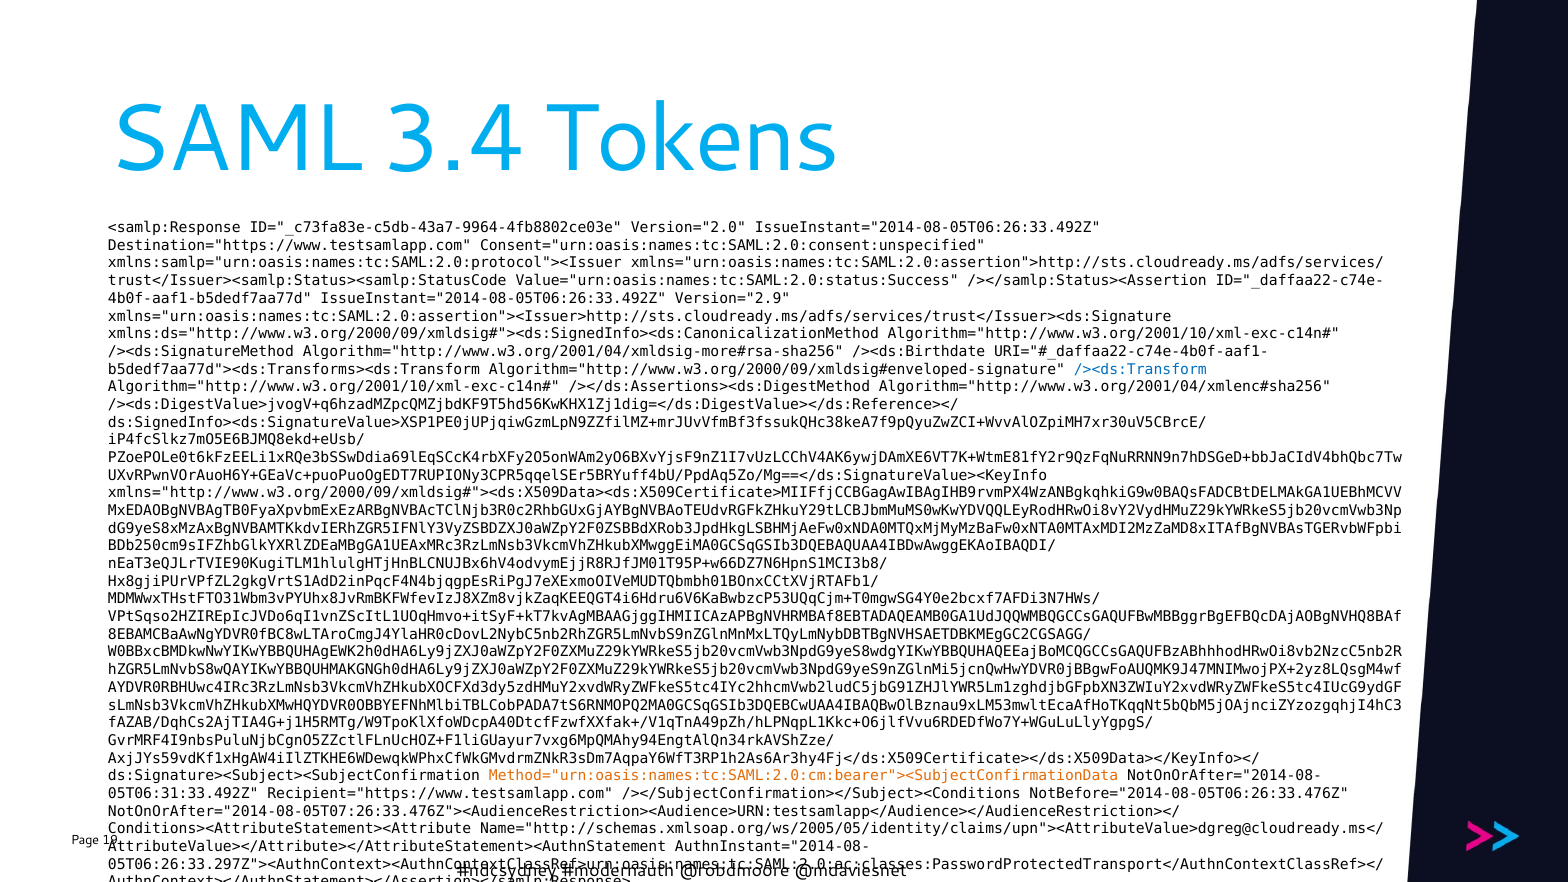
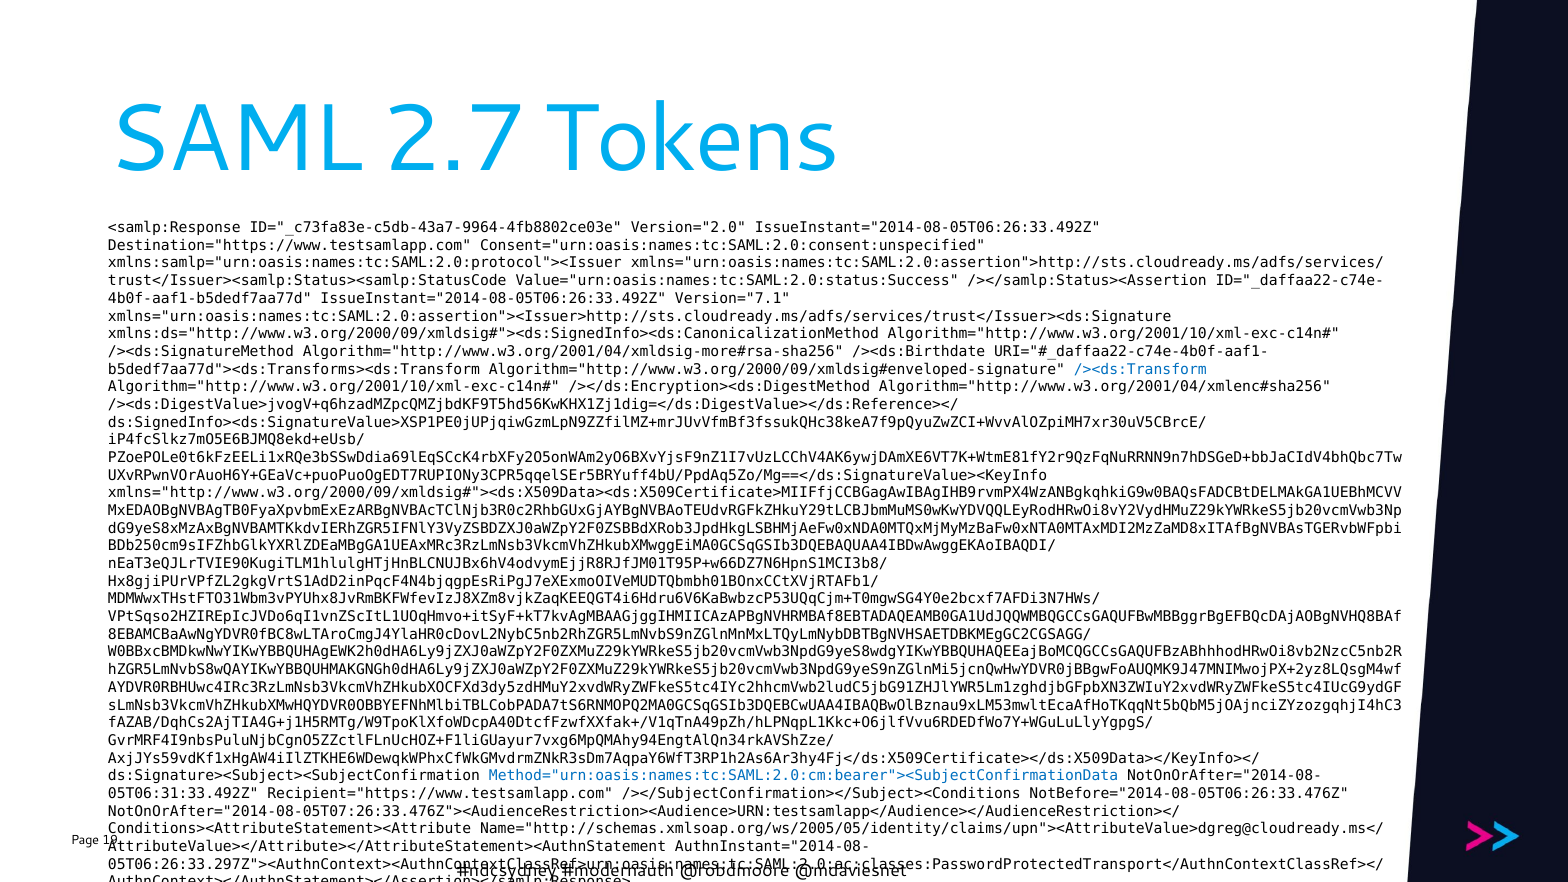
3.4: 3.4 -> 2.7
Version="2.9: Version="2.9 -> Version="7.1
/></ds:Assertions><ds:DigestMethod: /></ds:Assertions><ds:DigestMethod -> /></ds:Encryption><ds:DigestMethod
Method="urn:oasis:names:tc:SAML:2.0:cm:bearer"><SubjectConfirmationData colour: orange -> blue
